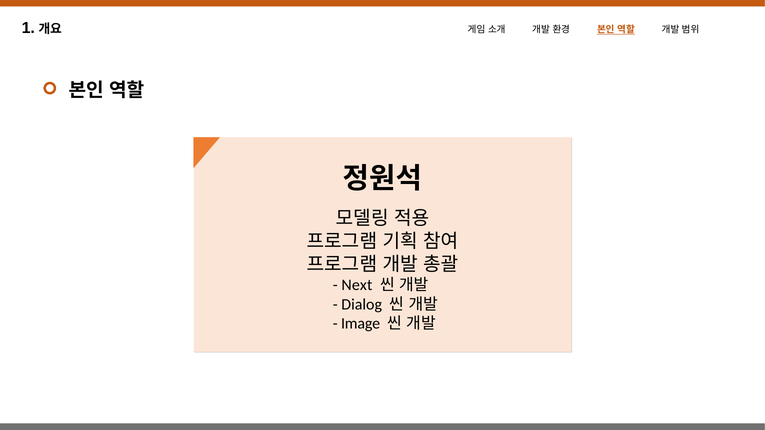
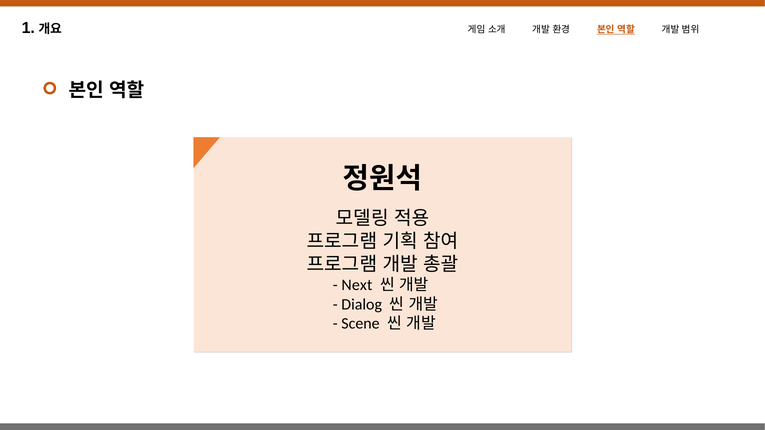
Image: Image -> Scene
